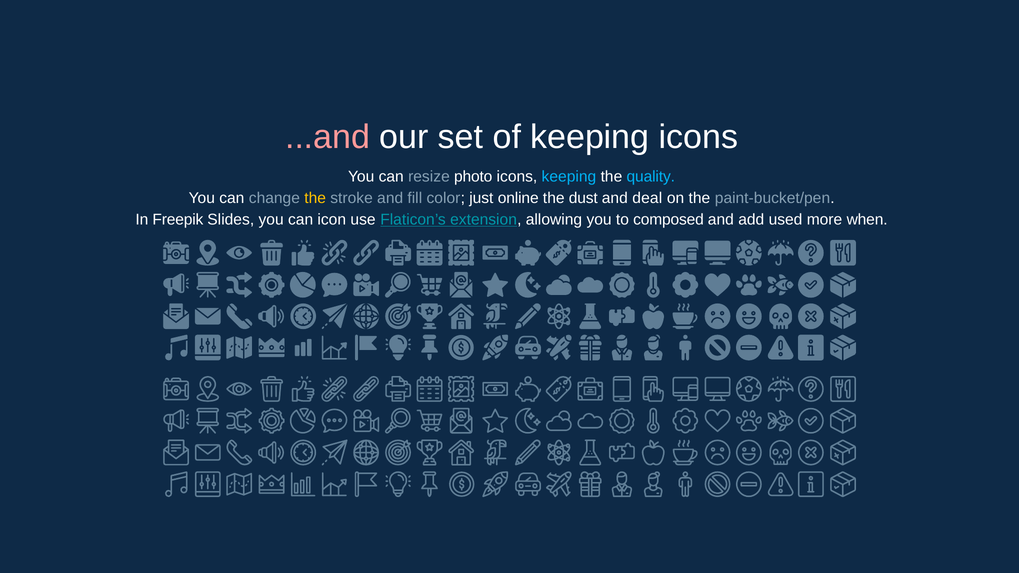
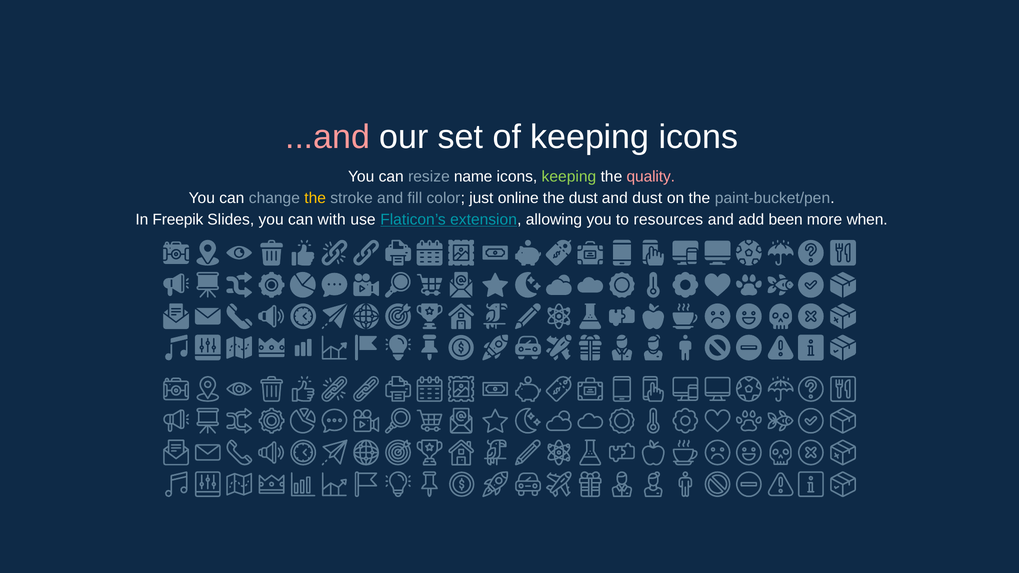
photo: photo -> name
keeping at (569, 177) colour: light blue -> light green
quality colour: light blue -> pink
and deal: deal -> dust
icon: icon -> with
composed: composed -> resources
used: used -> been
